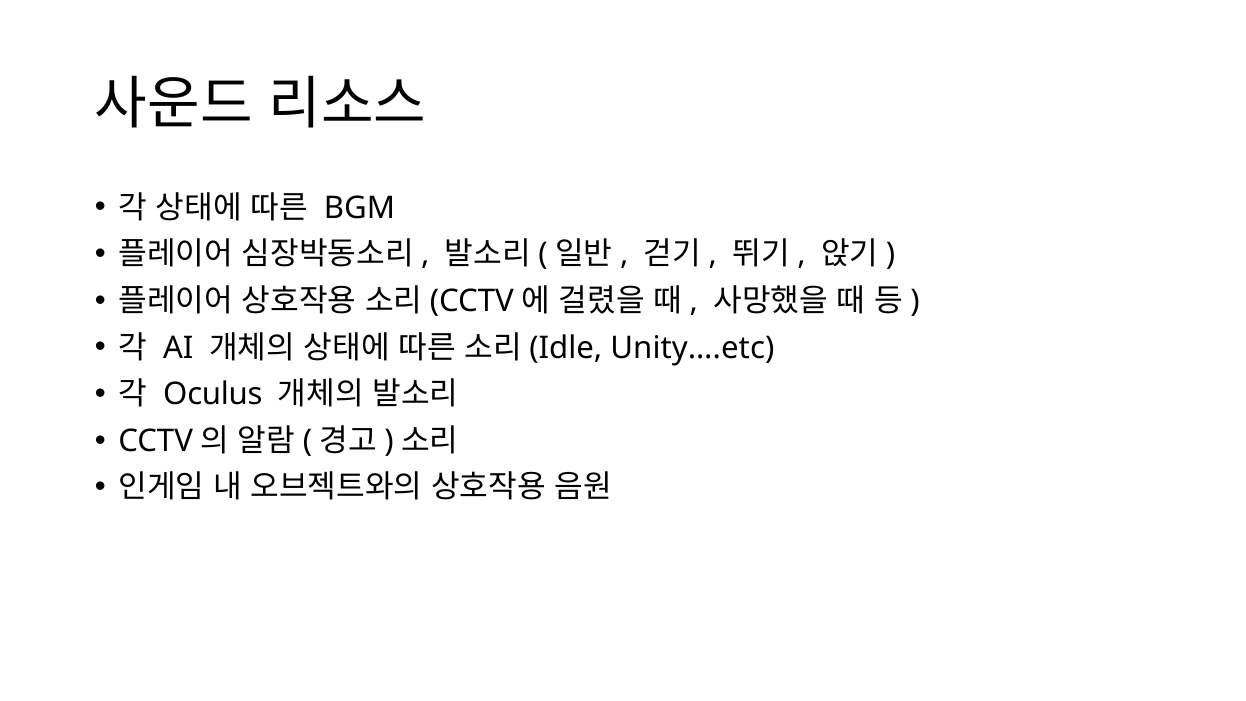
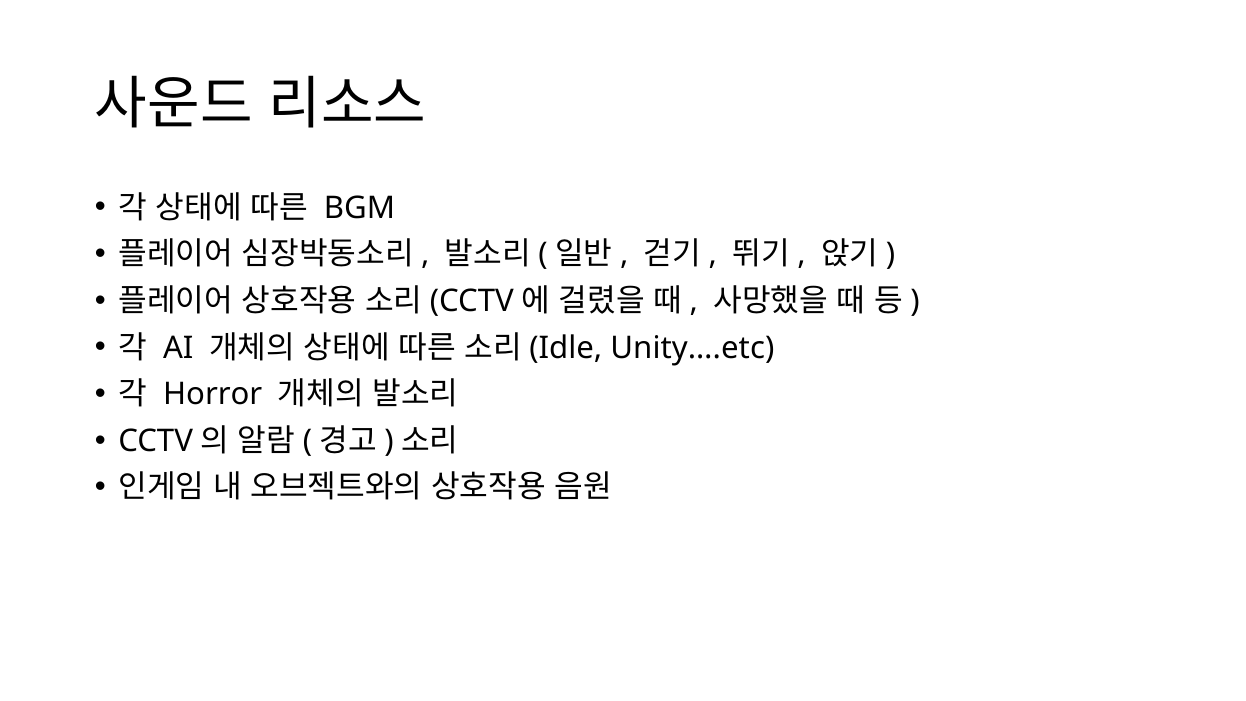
Oculus: Oculus -> Horror
